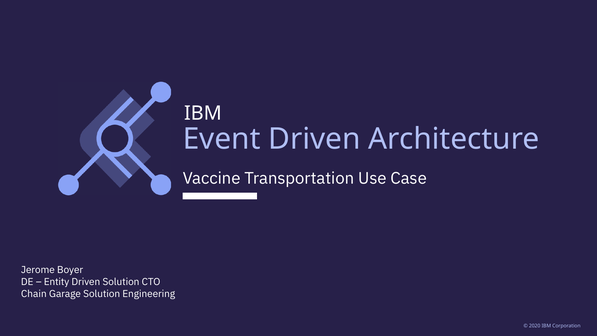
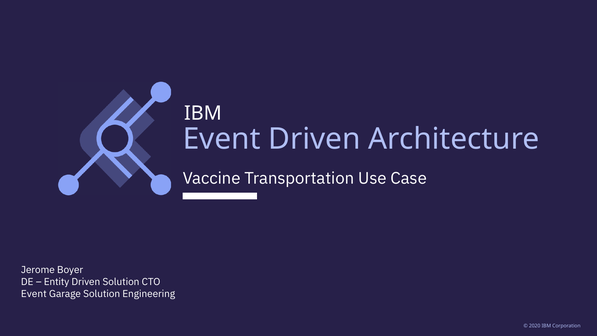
Chain at (34, 294): Chain -> Event
